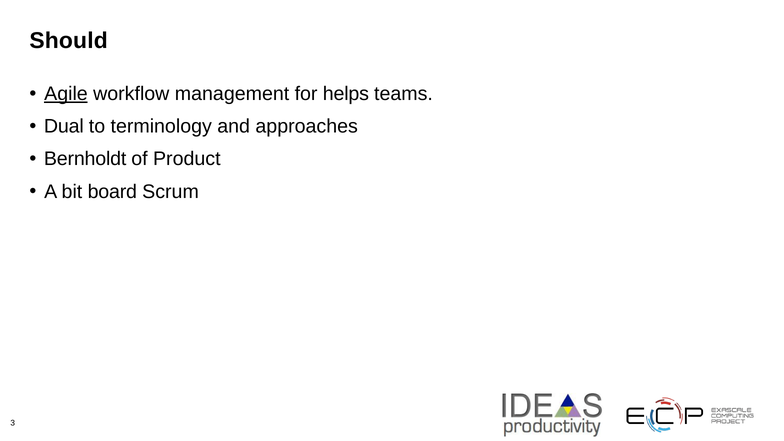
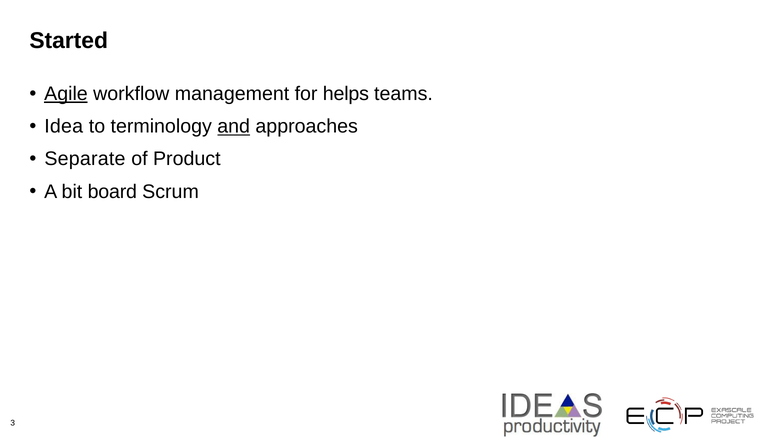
Should: Should -> Started
Dual: Dual -> Idea
and underline: none -> present
Bernholdt: Bernholdt -> Separate
